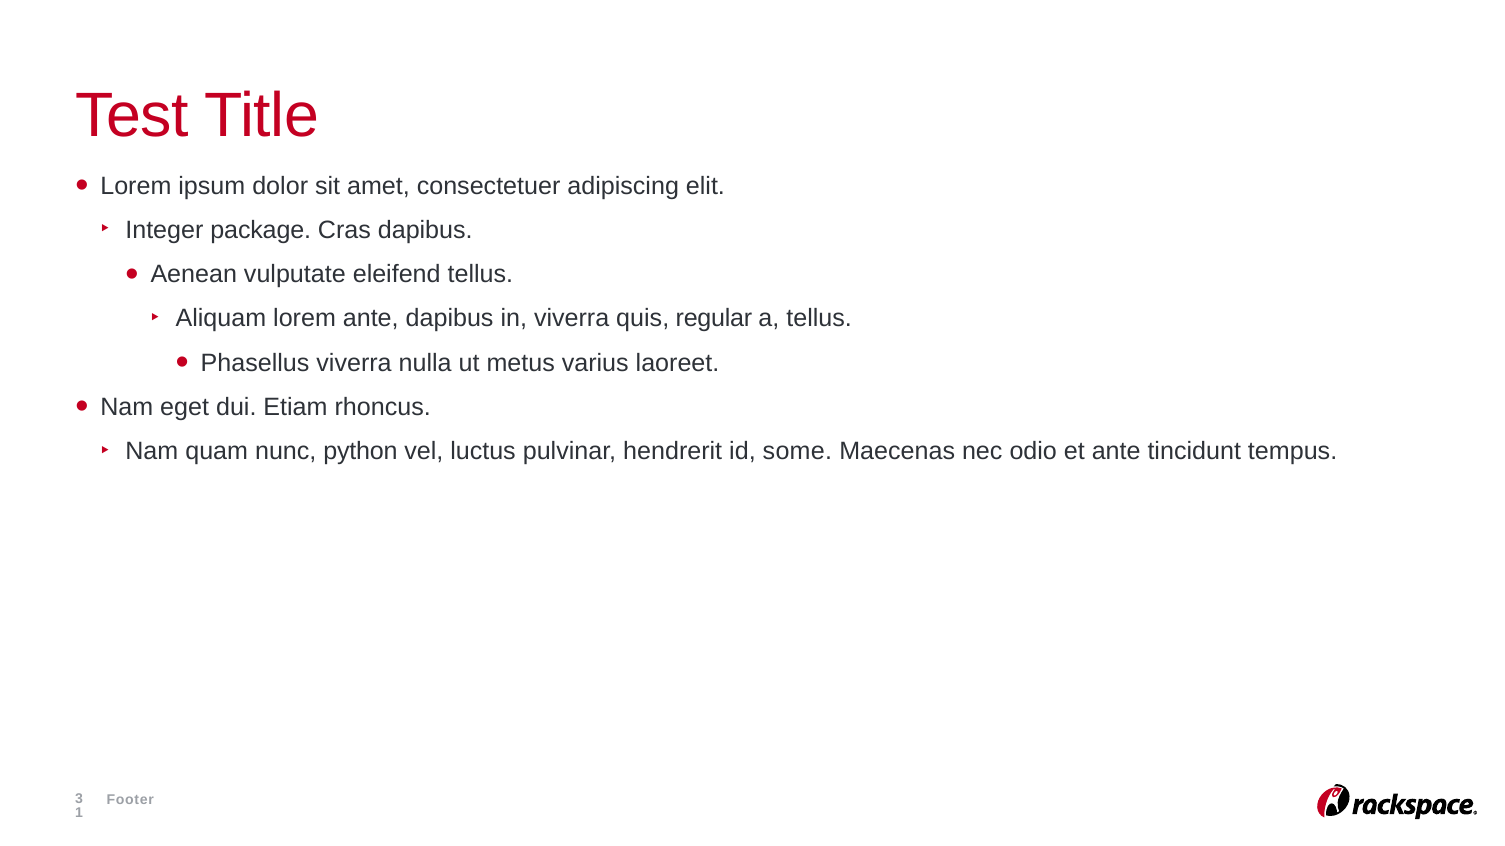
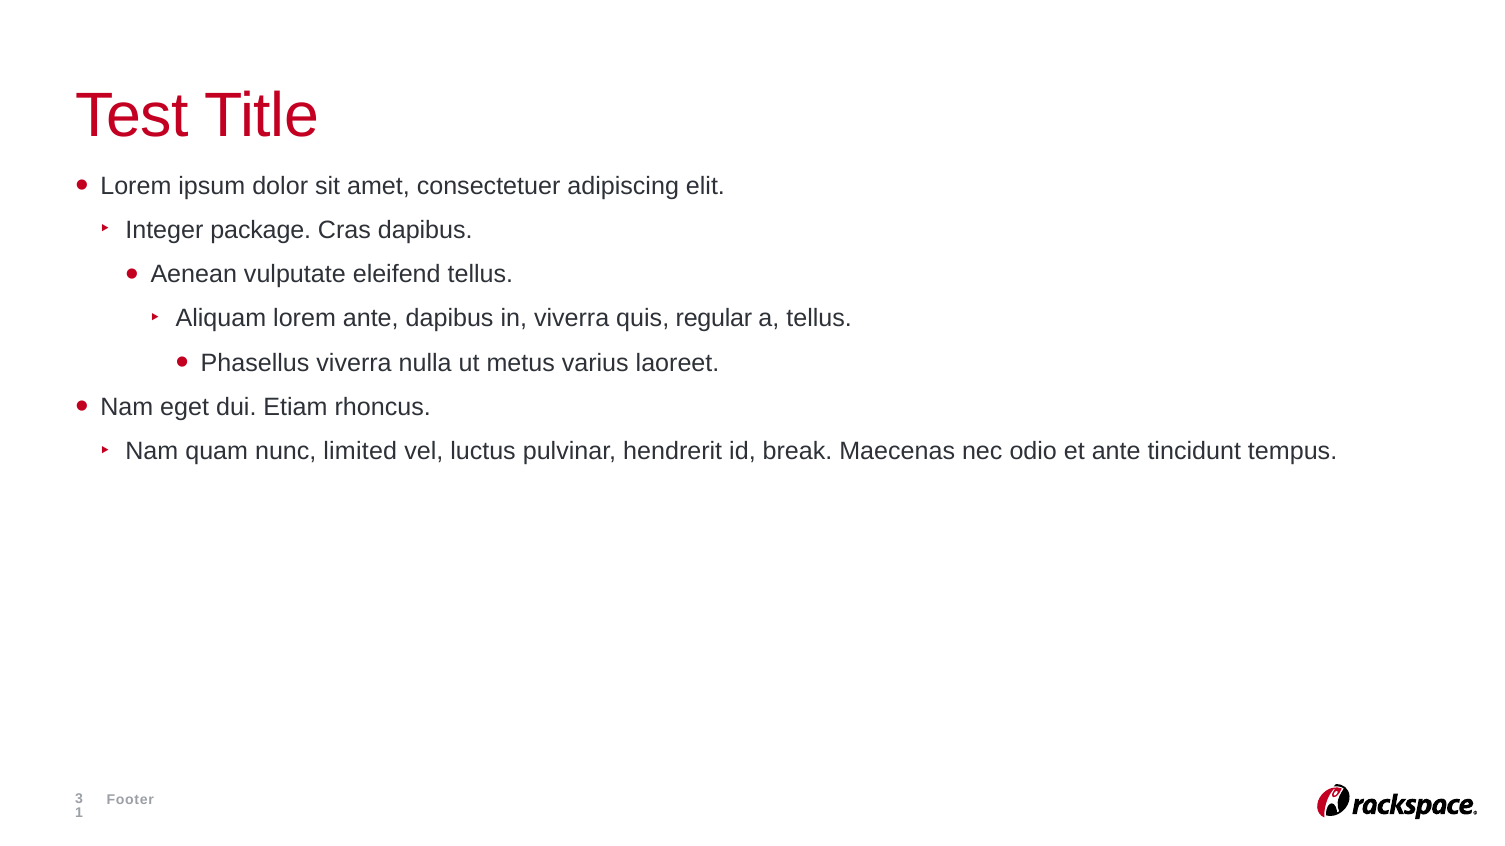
python: python -> limited
some: some -> break
